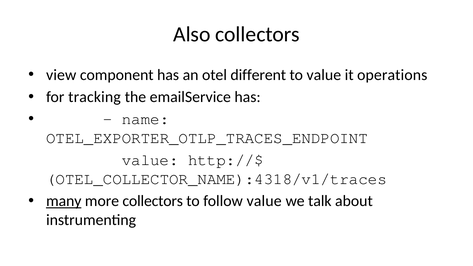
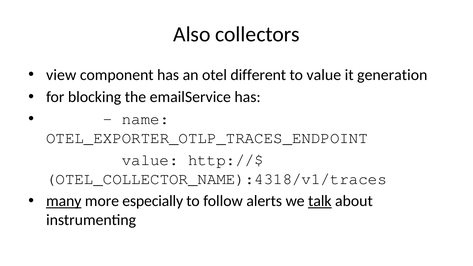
operations: operations -> generation
tracking: tracking -> blocking
more collectors: collectors -> especially
follow value: value -> alerts
talk underline: none -> present
